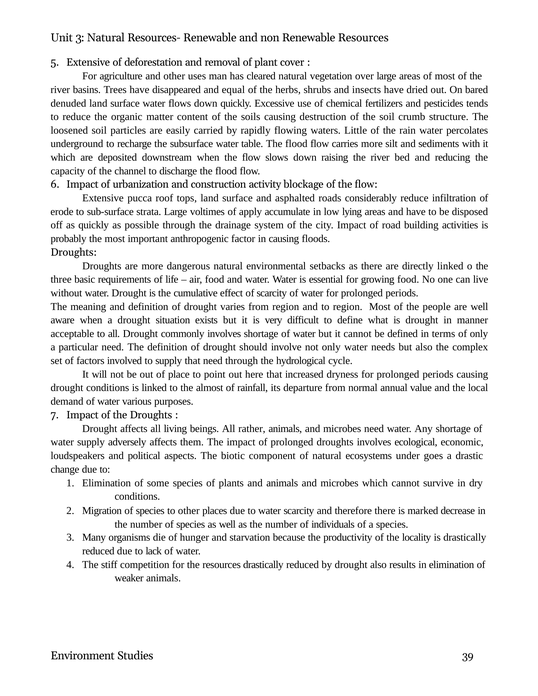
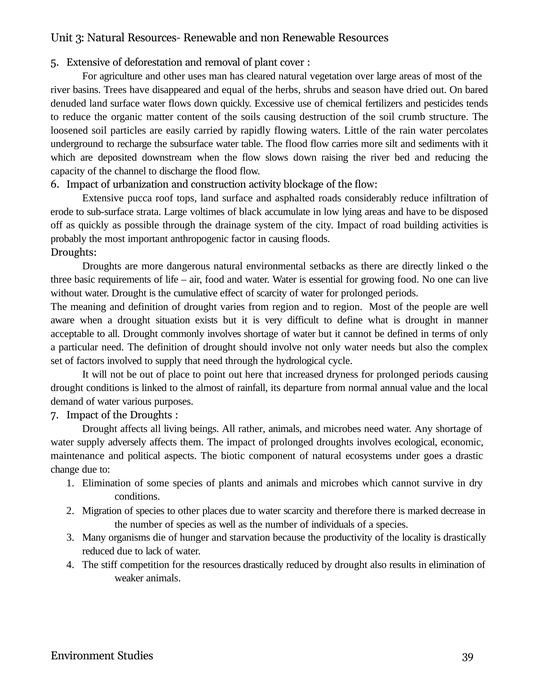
insects: insects -> season
apply: apply -> black
loudspeakers: loudspeakers -> maintenance
